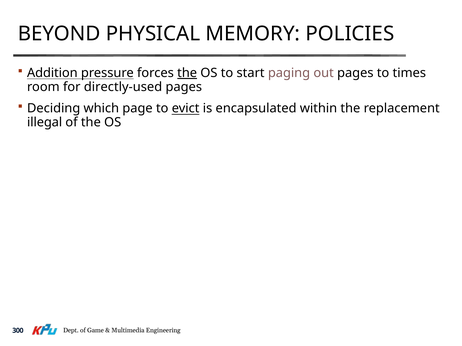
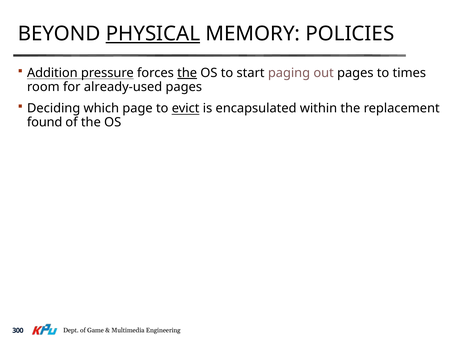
PHYSICAL underline: none -> present
directly-used: directly-used -> already-used
illegal: illegal -> found
